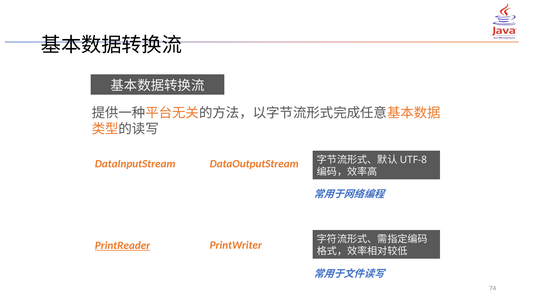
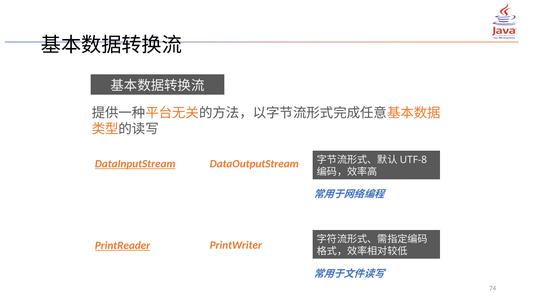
DataInputStream underline: none -> present
